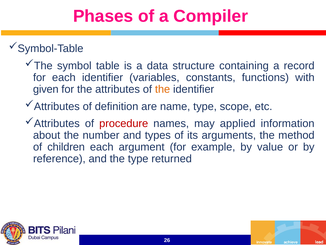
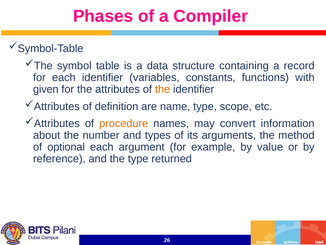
procedure colour: red -> orange
applied: applied -> convert
children: children -> optional
